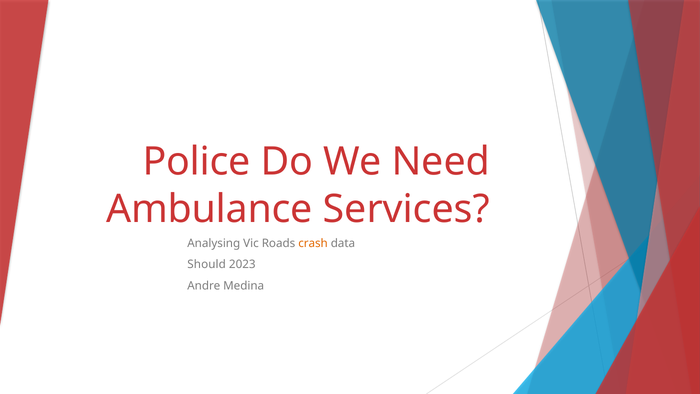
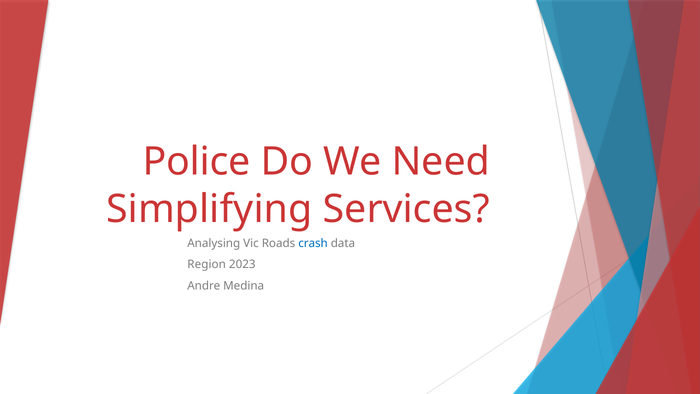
Ambulance: Ambulance -> Simplifying
crash colour: orange -> blue
Should: Should -> Region
